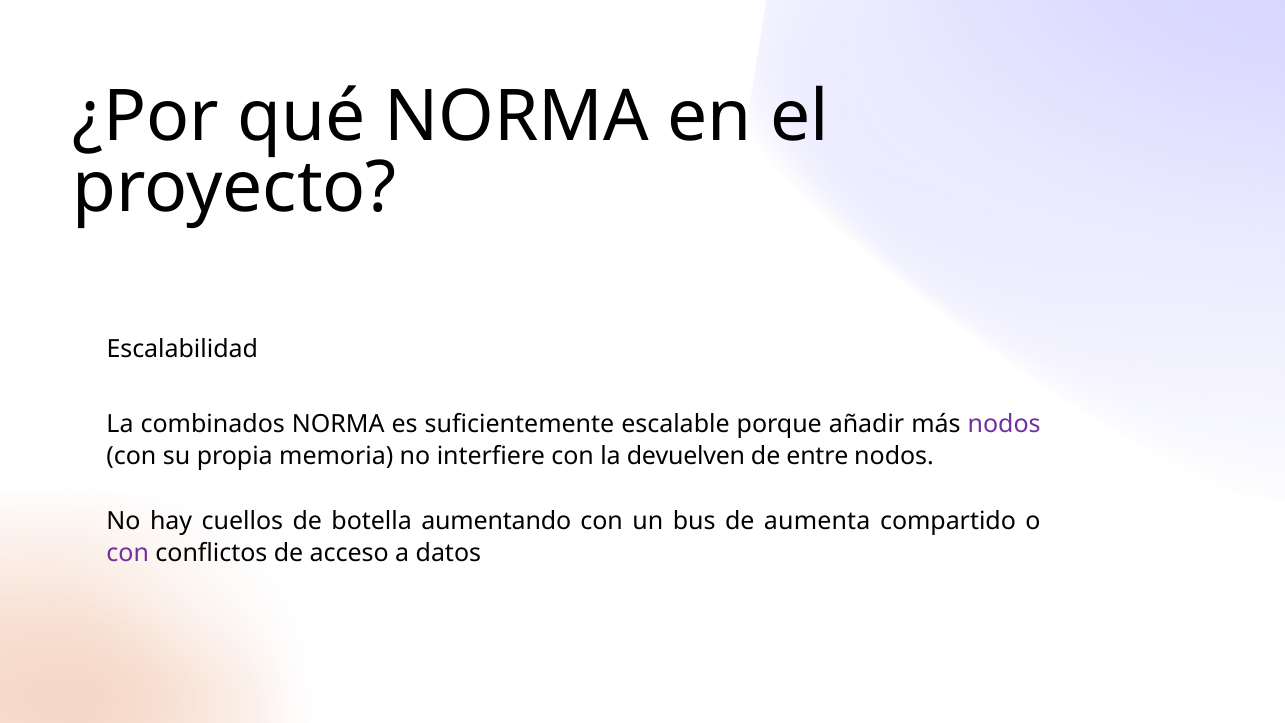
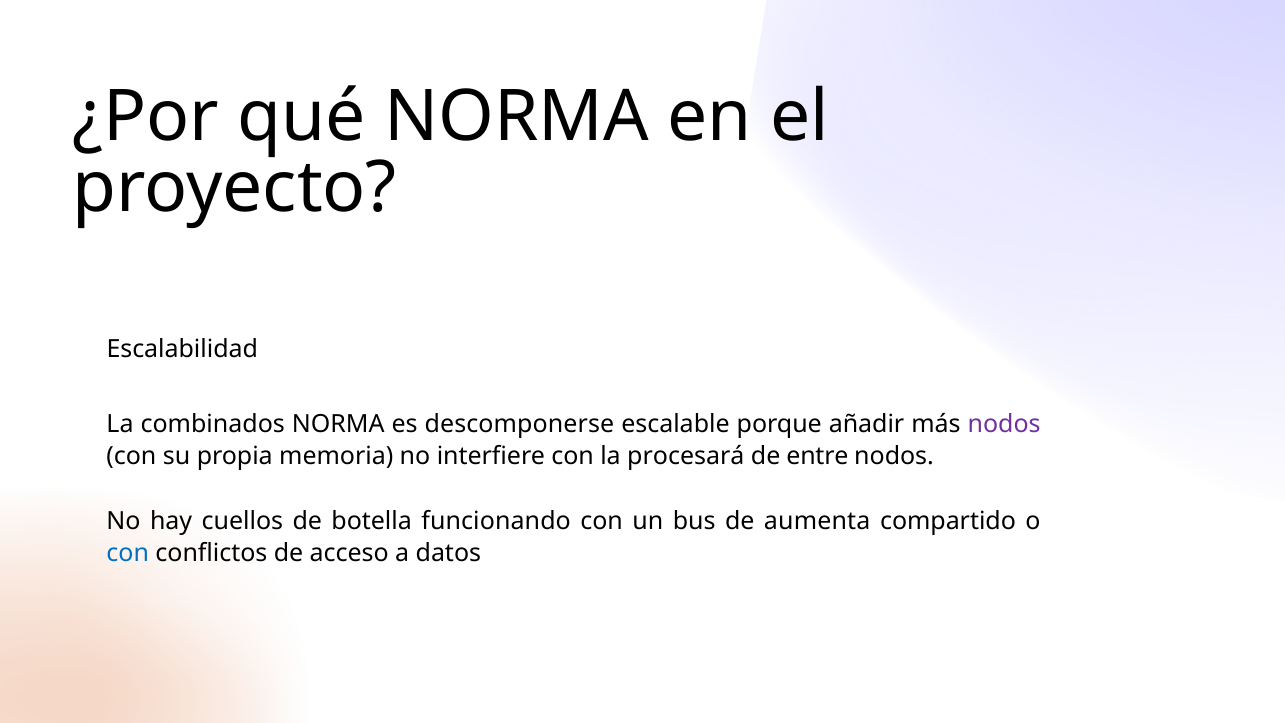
suficientemente: suficientemente -> descomponerse
devuelven: devuelven -> procesará
aumentando: aumentando -> funcionando
con at (128, 554) colour: purple -> blue
